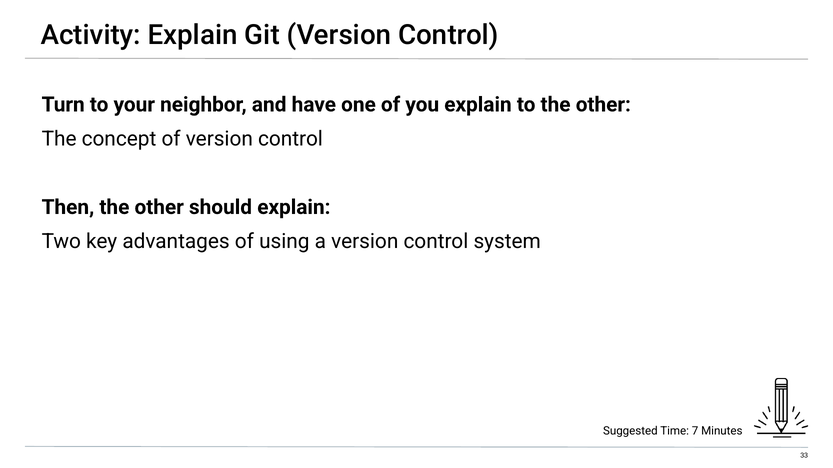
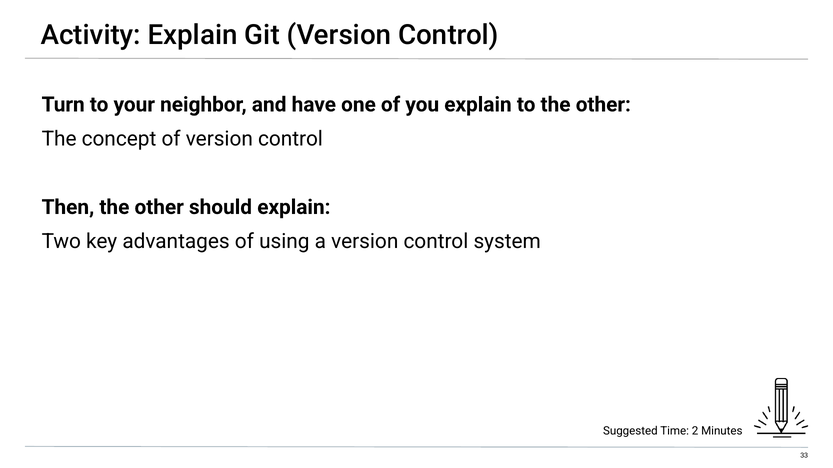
7: 7 -> 2
